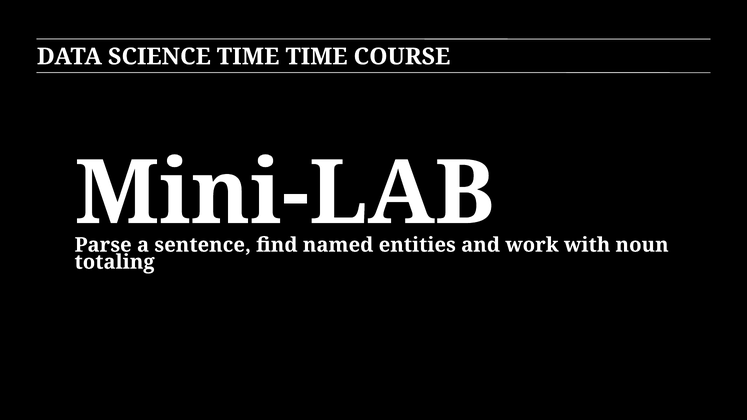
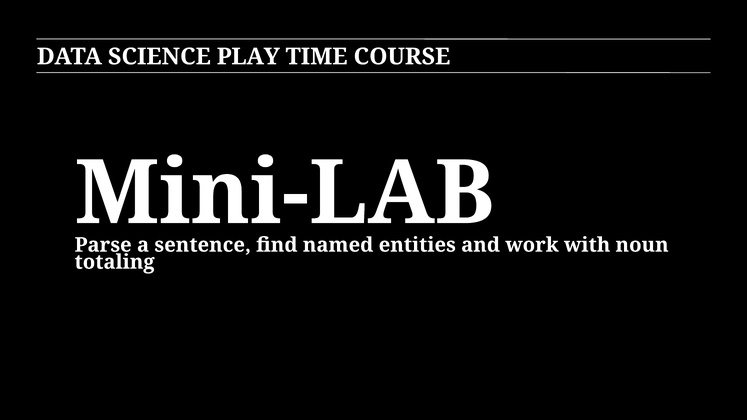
SCIENCE TIME: TIME -> PLAY
